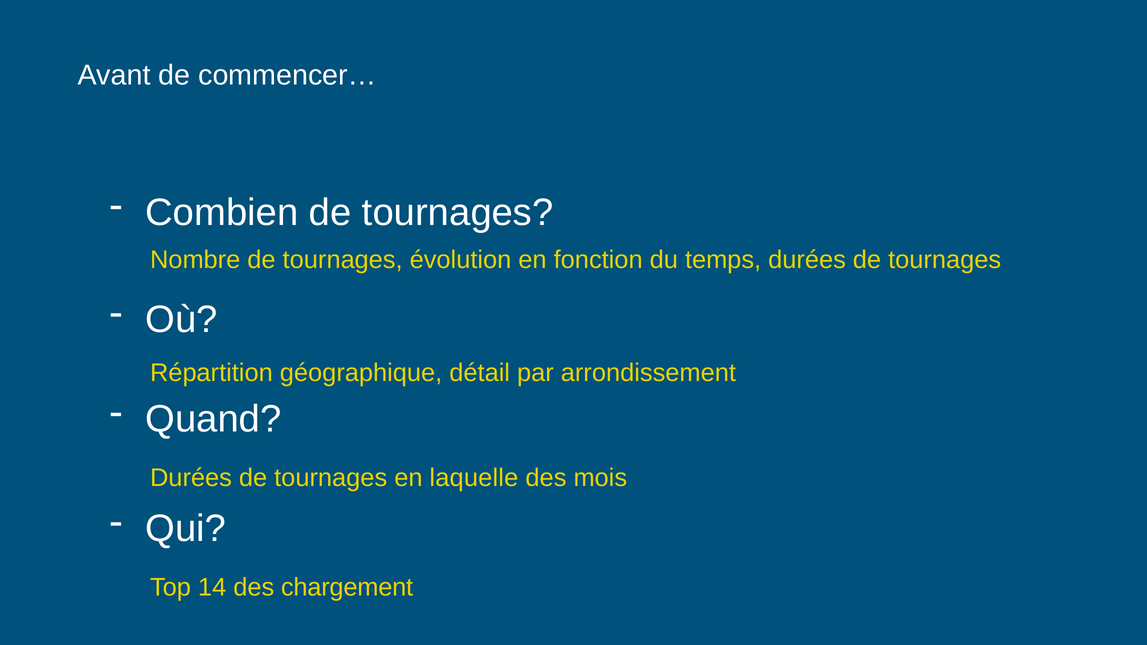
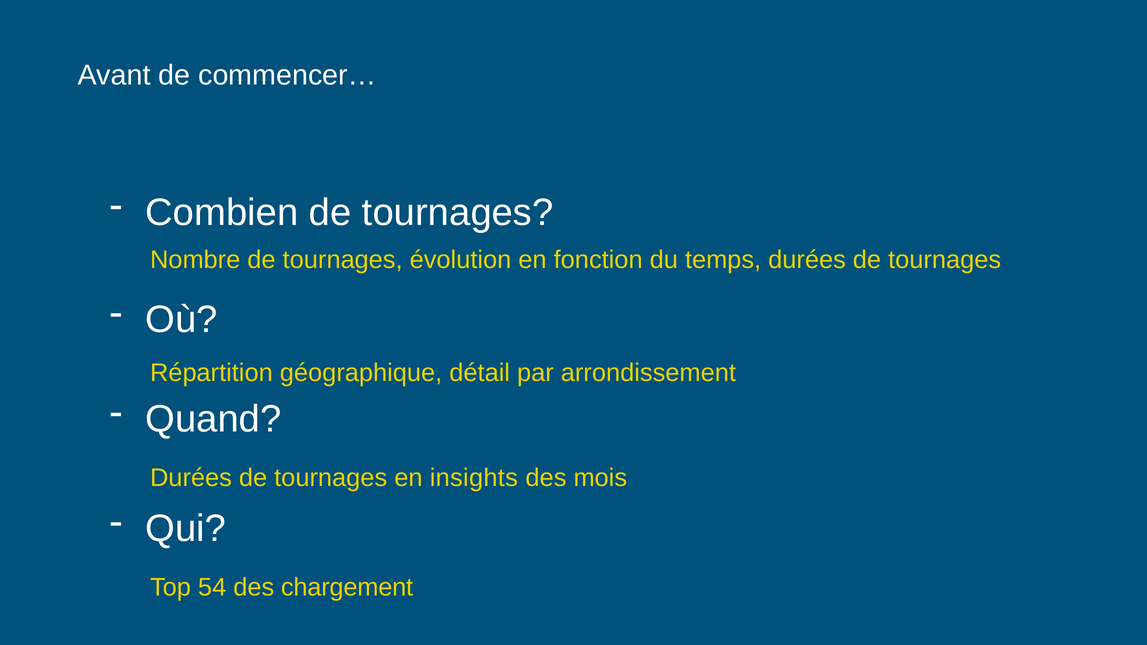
laquelle: laquelle -> insights
14: 14 -> 54
